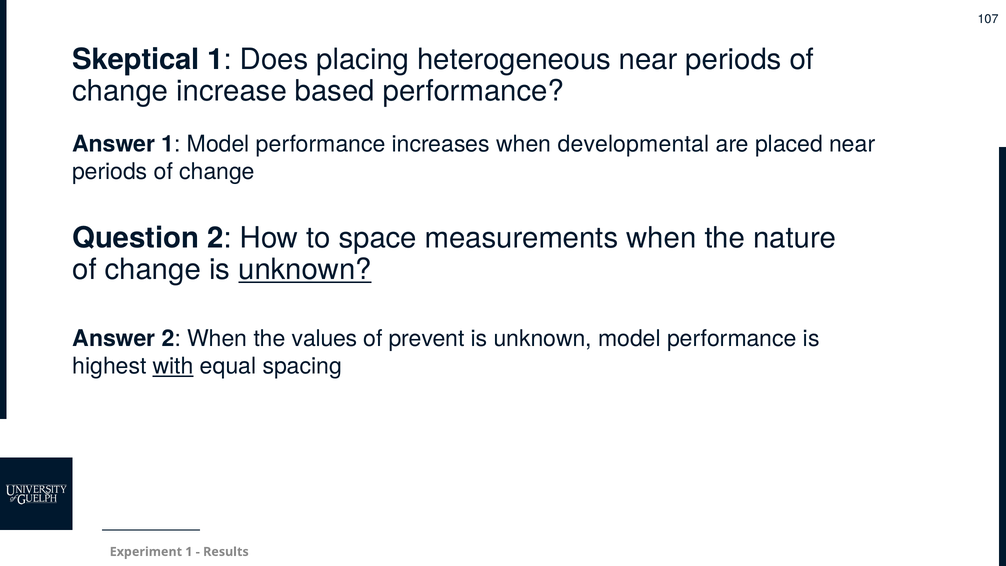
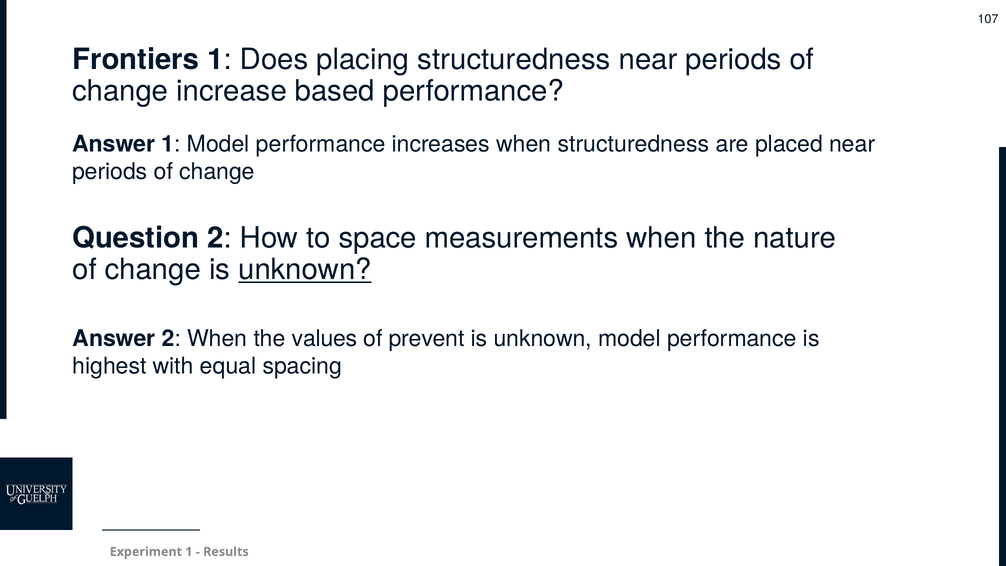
Skeptical: Skeptical -> Frontiers
placing heterogeneous: heterogeneous -> structuredness
when developmental: developmental -> structuredness
with underline: present -> none
